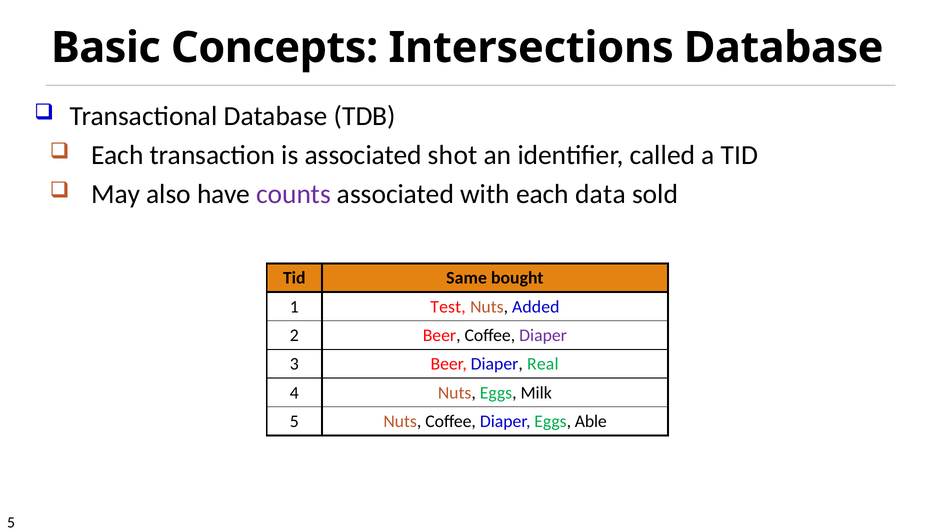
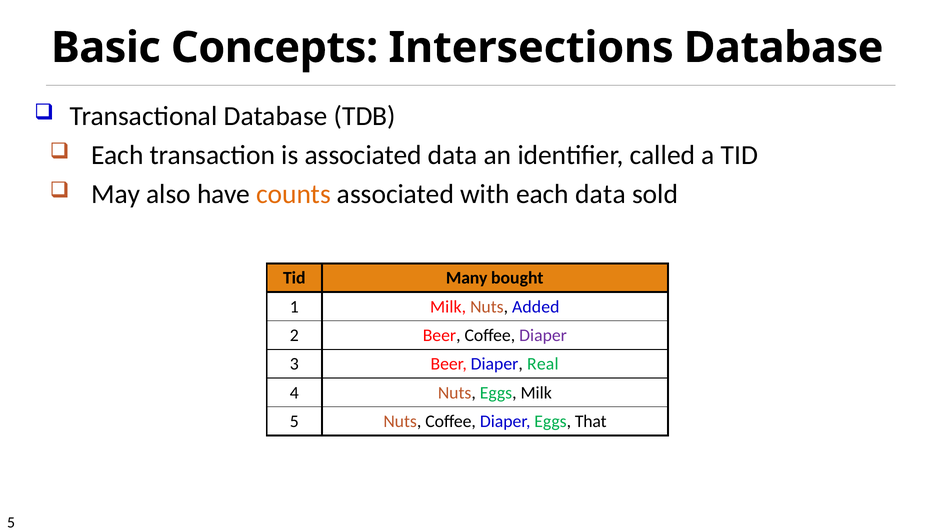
associated shot: shot -> data
counts colour: purple -> orange
Same: Same -> Many
1 Test: Test -> Milk
Able: Able -> That
